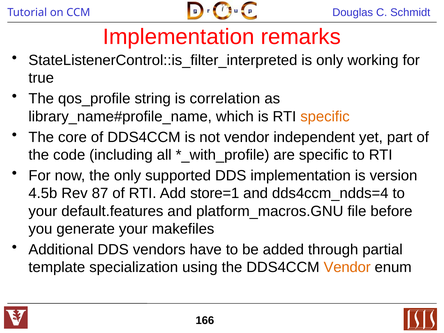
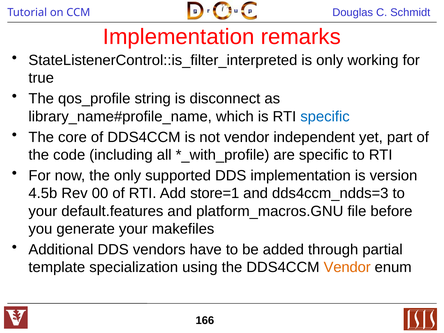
correlation: correlation -> disconnect
specific at (325, 116) colour: orange -> blue
87: 87 -> 00
dds4ccm_ndds=4: dds4ccm_ndds=4 -> dds4ccm_ndds=3
